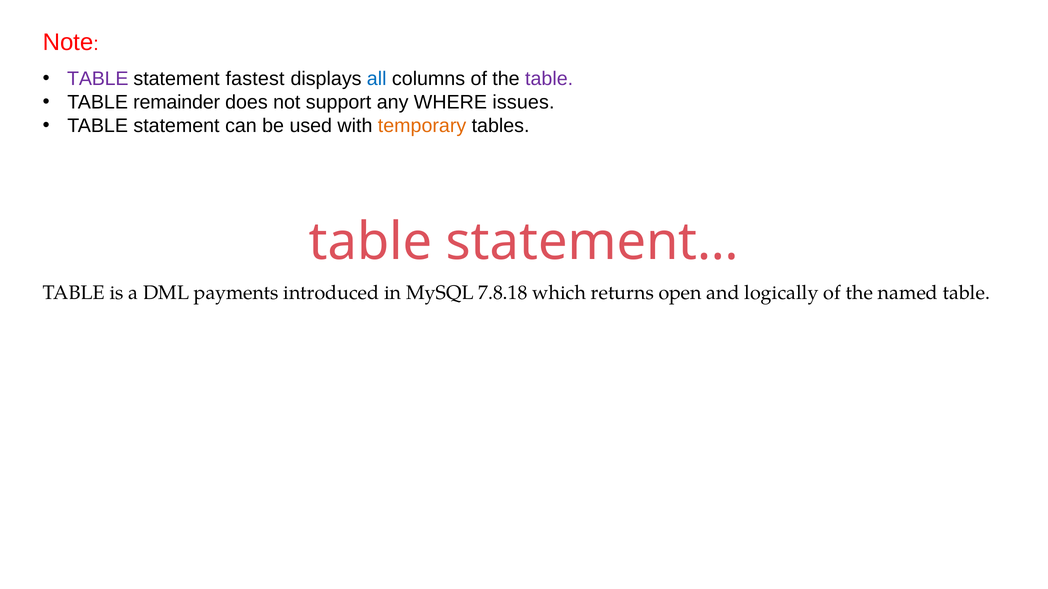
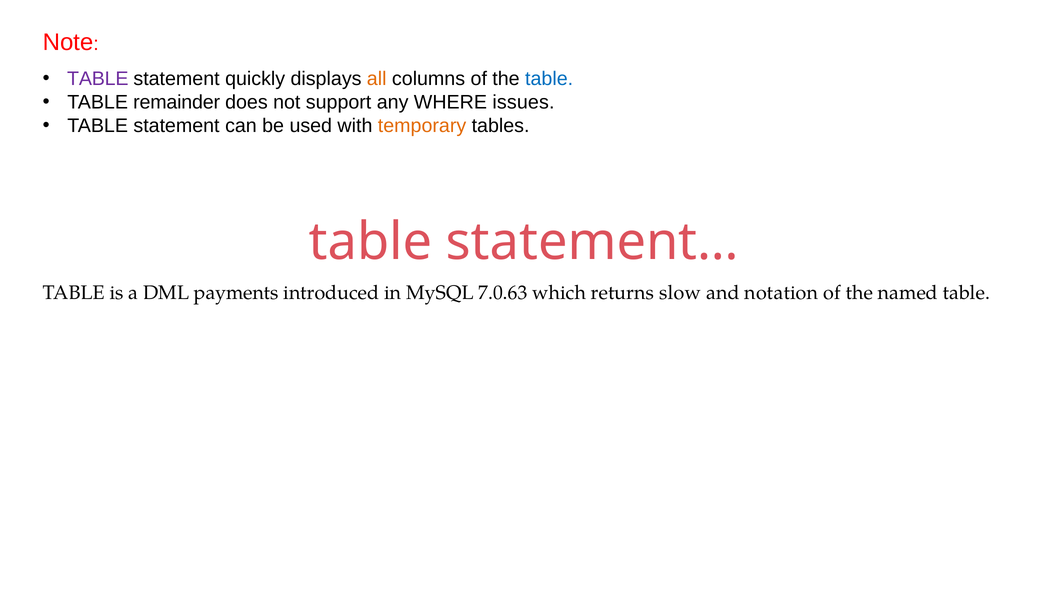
fastest: fastest -> quickly
all colour: blue -> orange
table at (549, 79) colour: purple -> blue
7.8.18: 7.8.18 -> 7.0.63
open: open -> slow
logically: logically -> notation
